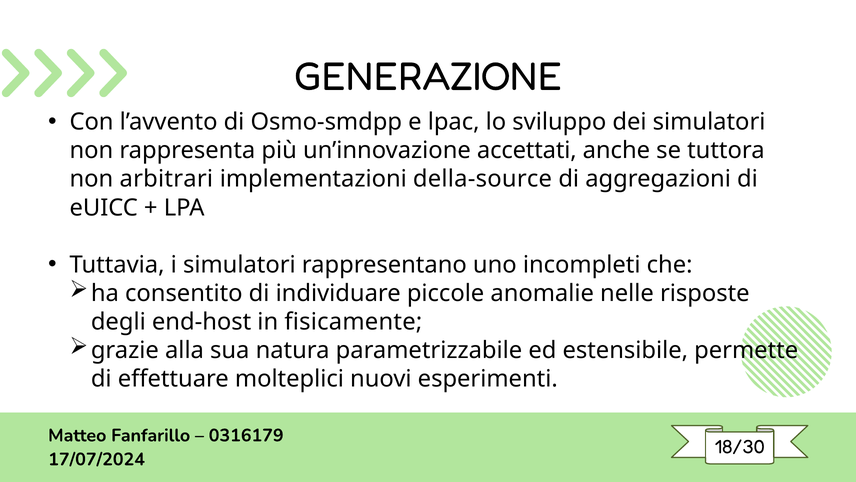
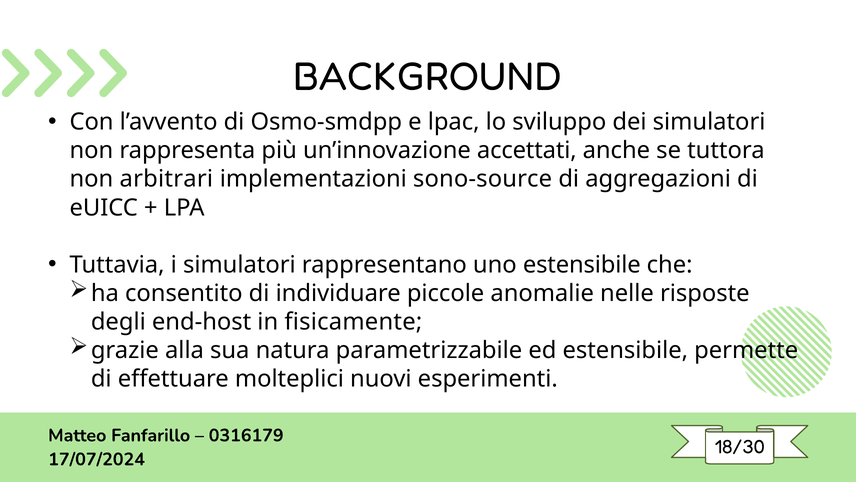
GENERAZIONE: GENERAZIONE -> BACKGROUND
della-source: della-source -> sono-source
uno incompleti: incompleti -> estensibile
